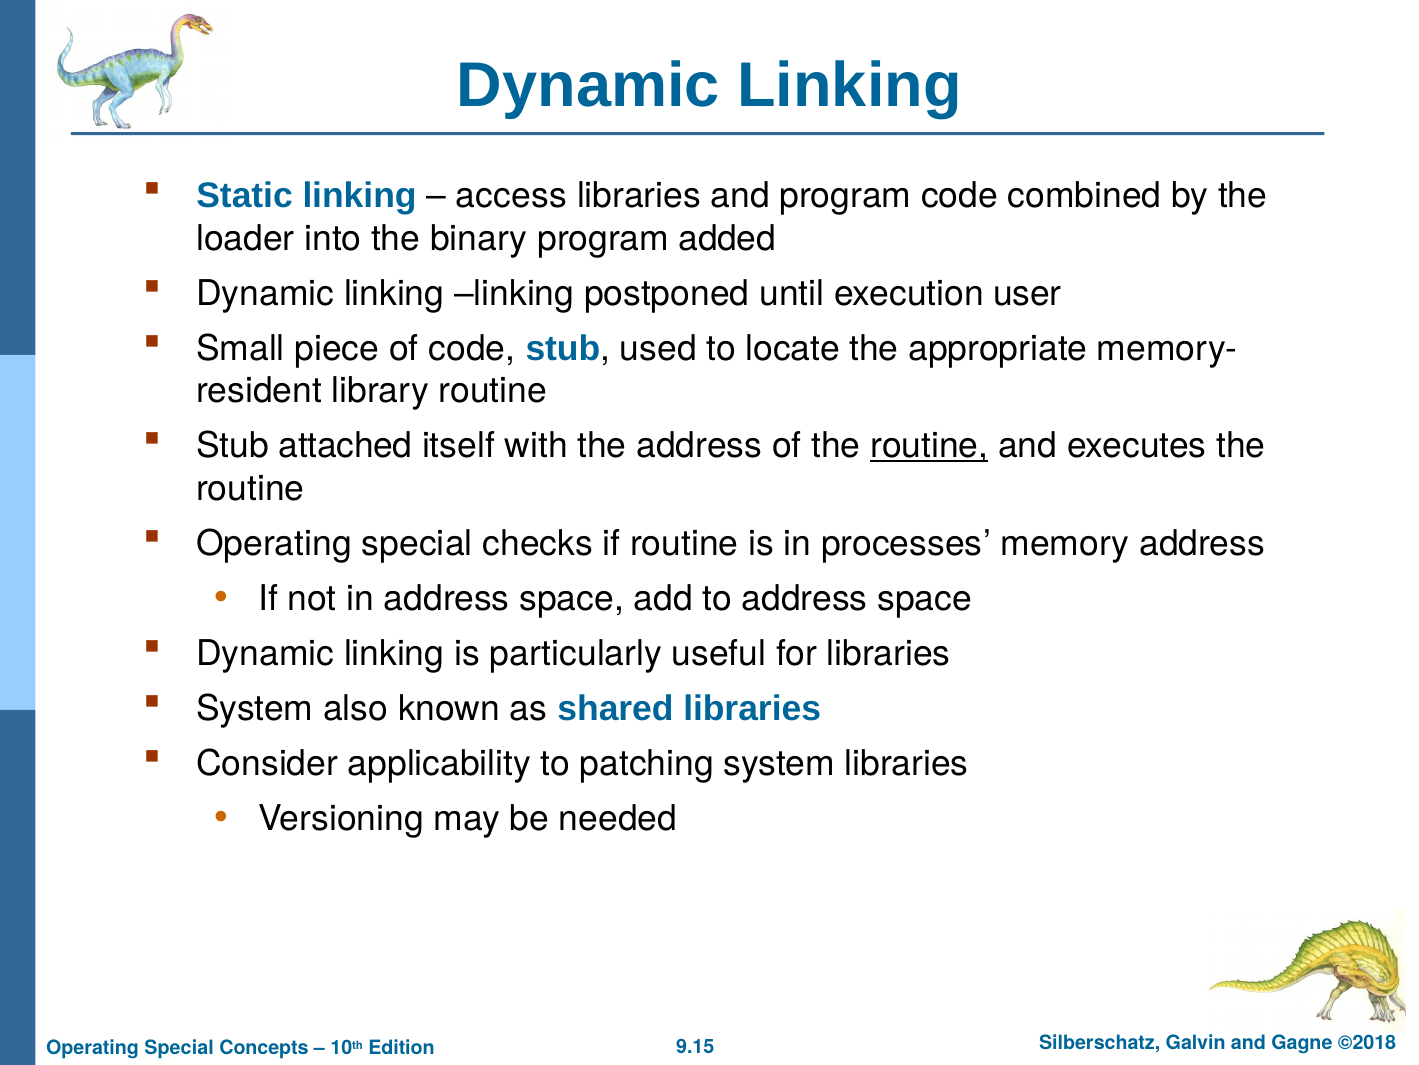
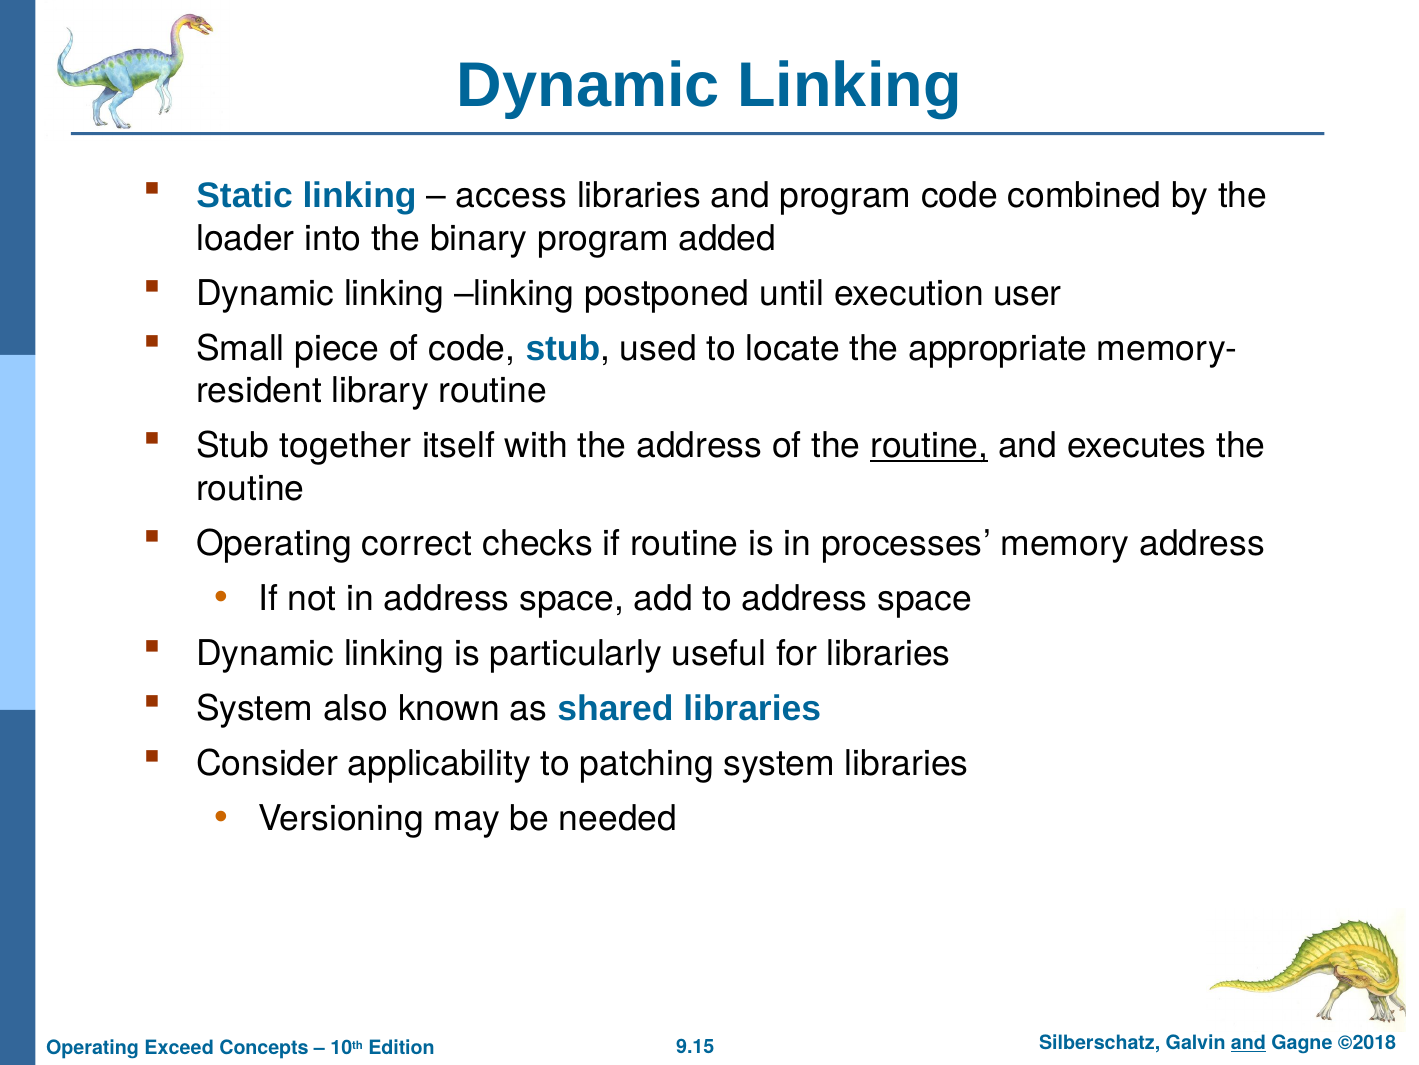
attached: attached -> together
special at (417, 543): special -> correct
and at (1248, 1042) underline: none -> present
Special at (179, 1048): Special -> Exceed
